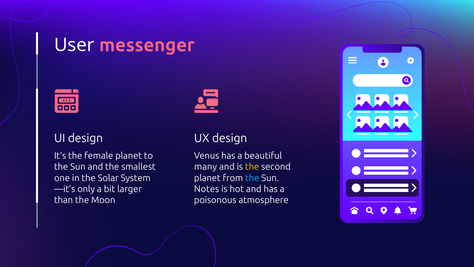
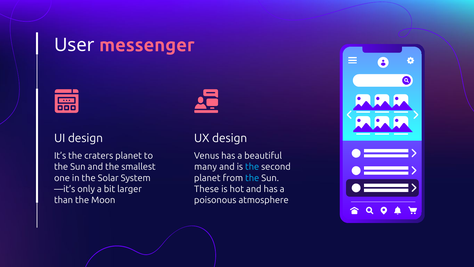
female: female -> craters
the at (252, 167) colour: yellow -> light blue
Notes: Notes -> These
